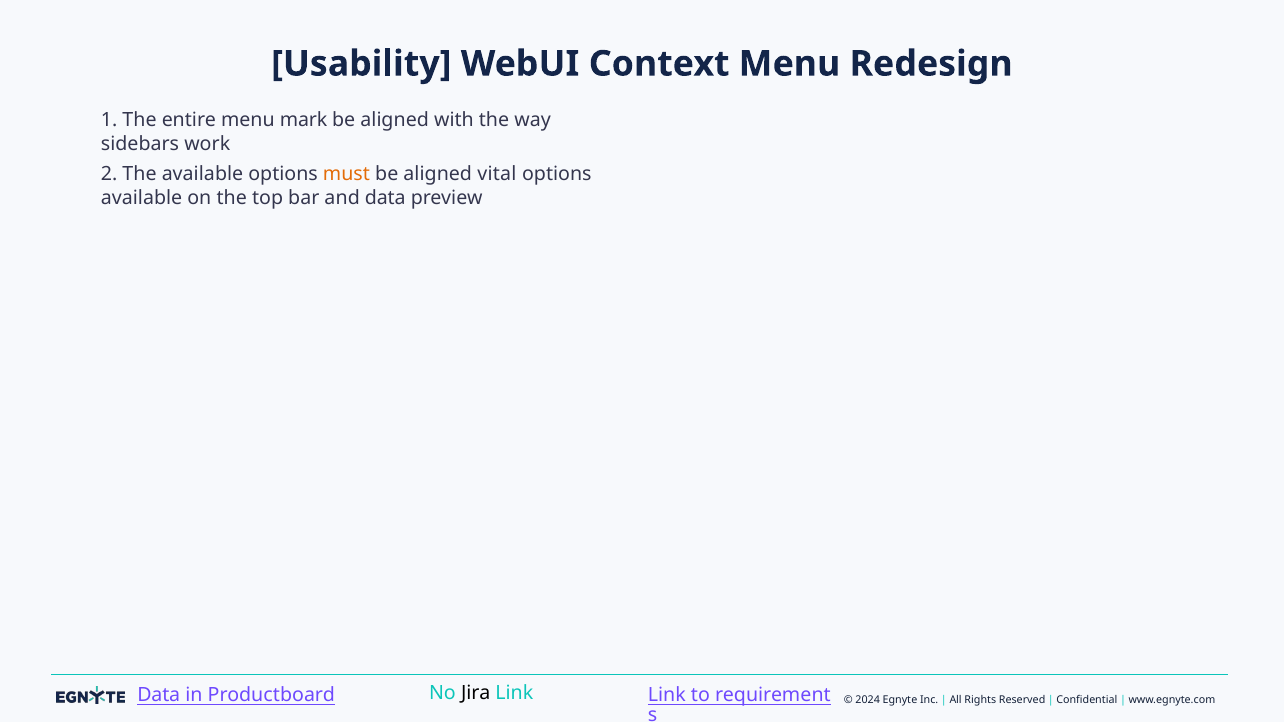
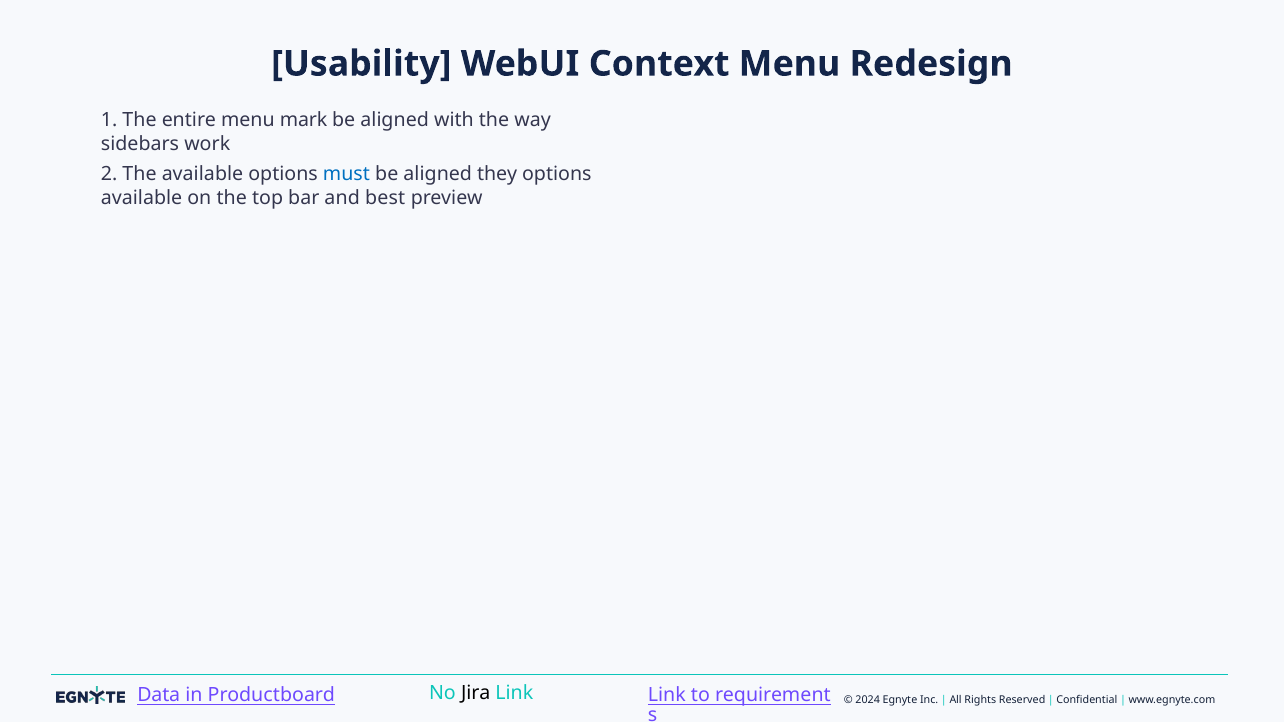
must colour: orange -> blue
vital: vital -> they
and data: data -> best
